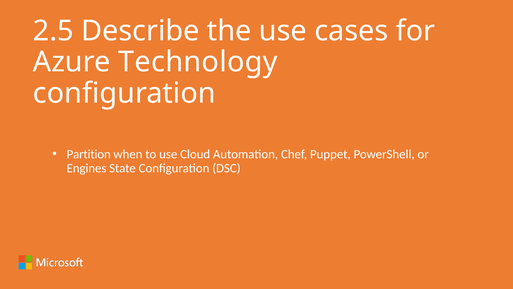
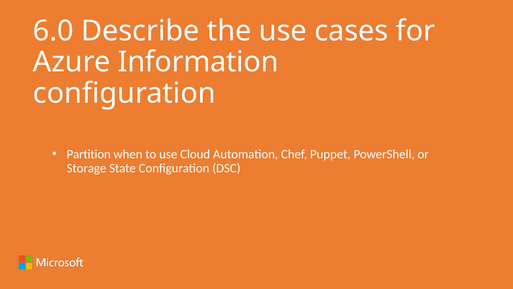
2.5: 2.5 -> 6.0
Technology: Technology -> Information
Engines: Engines -> Storage
